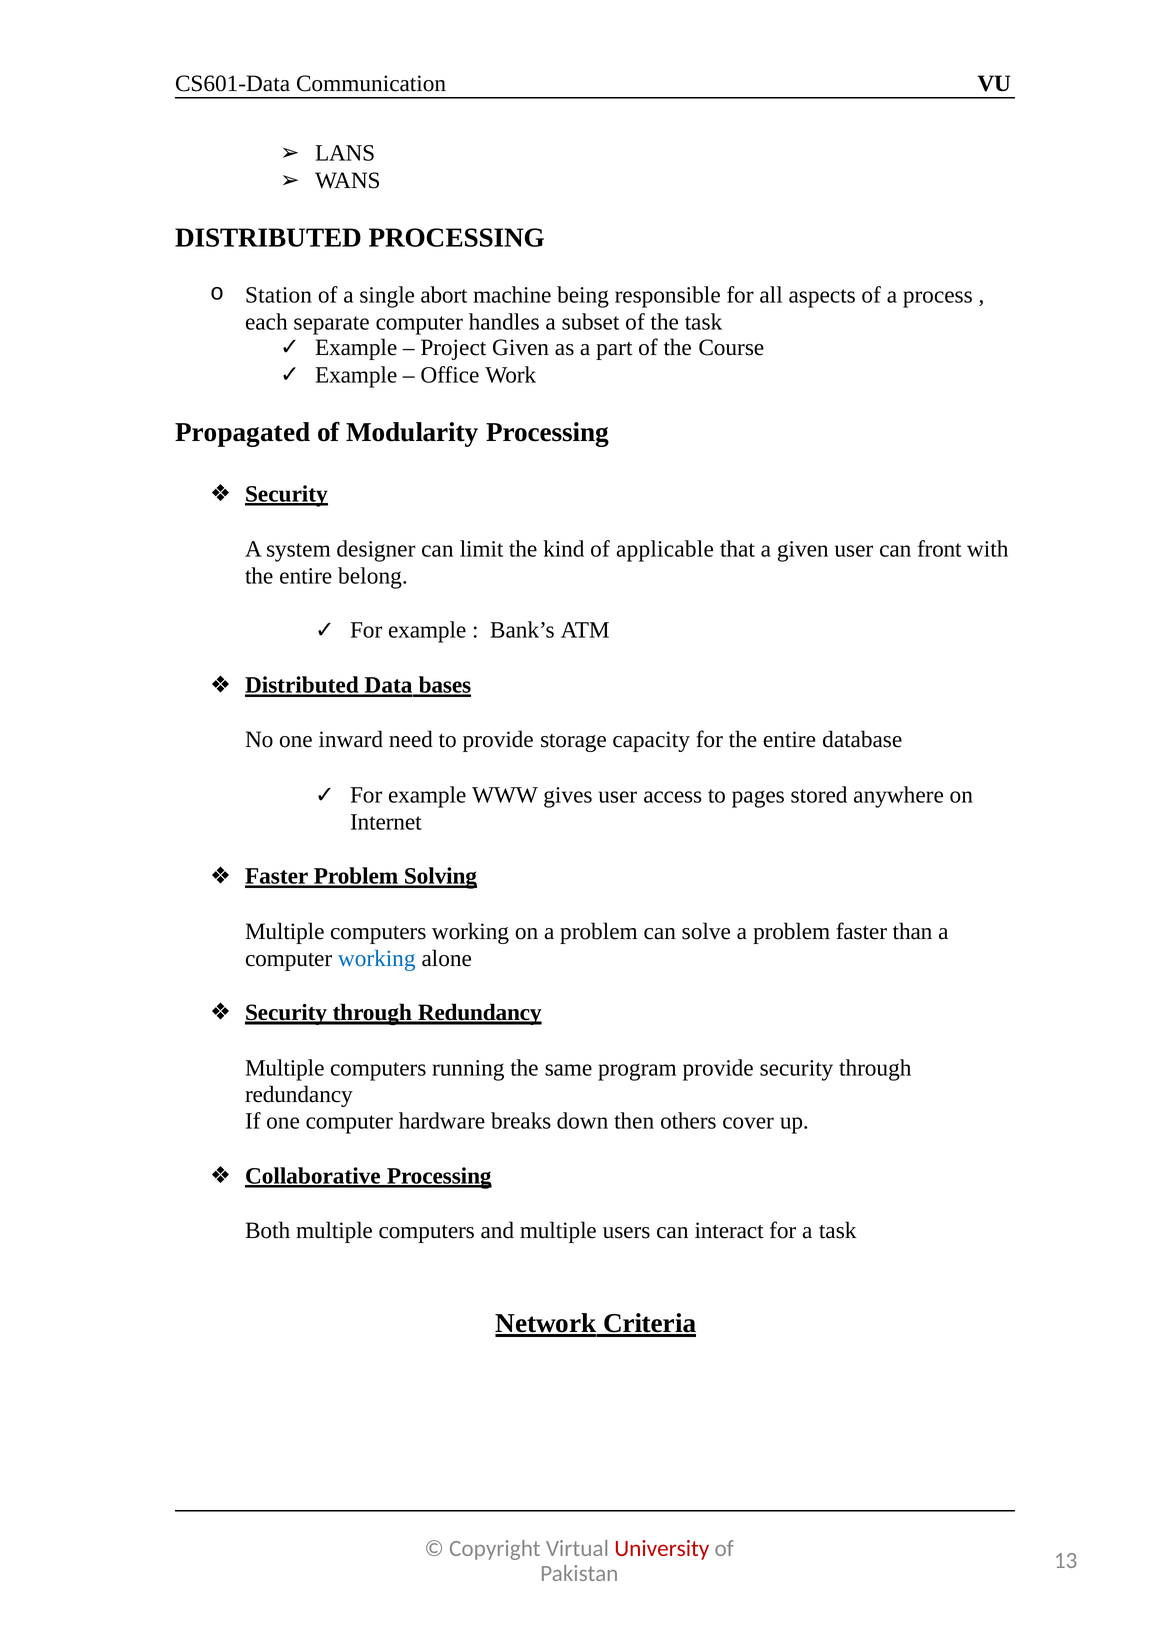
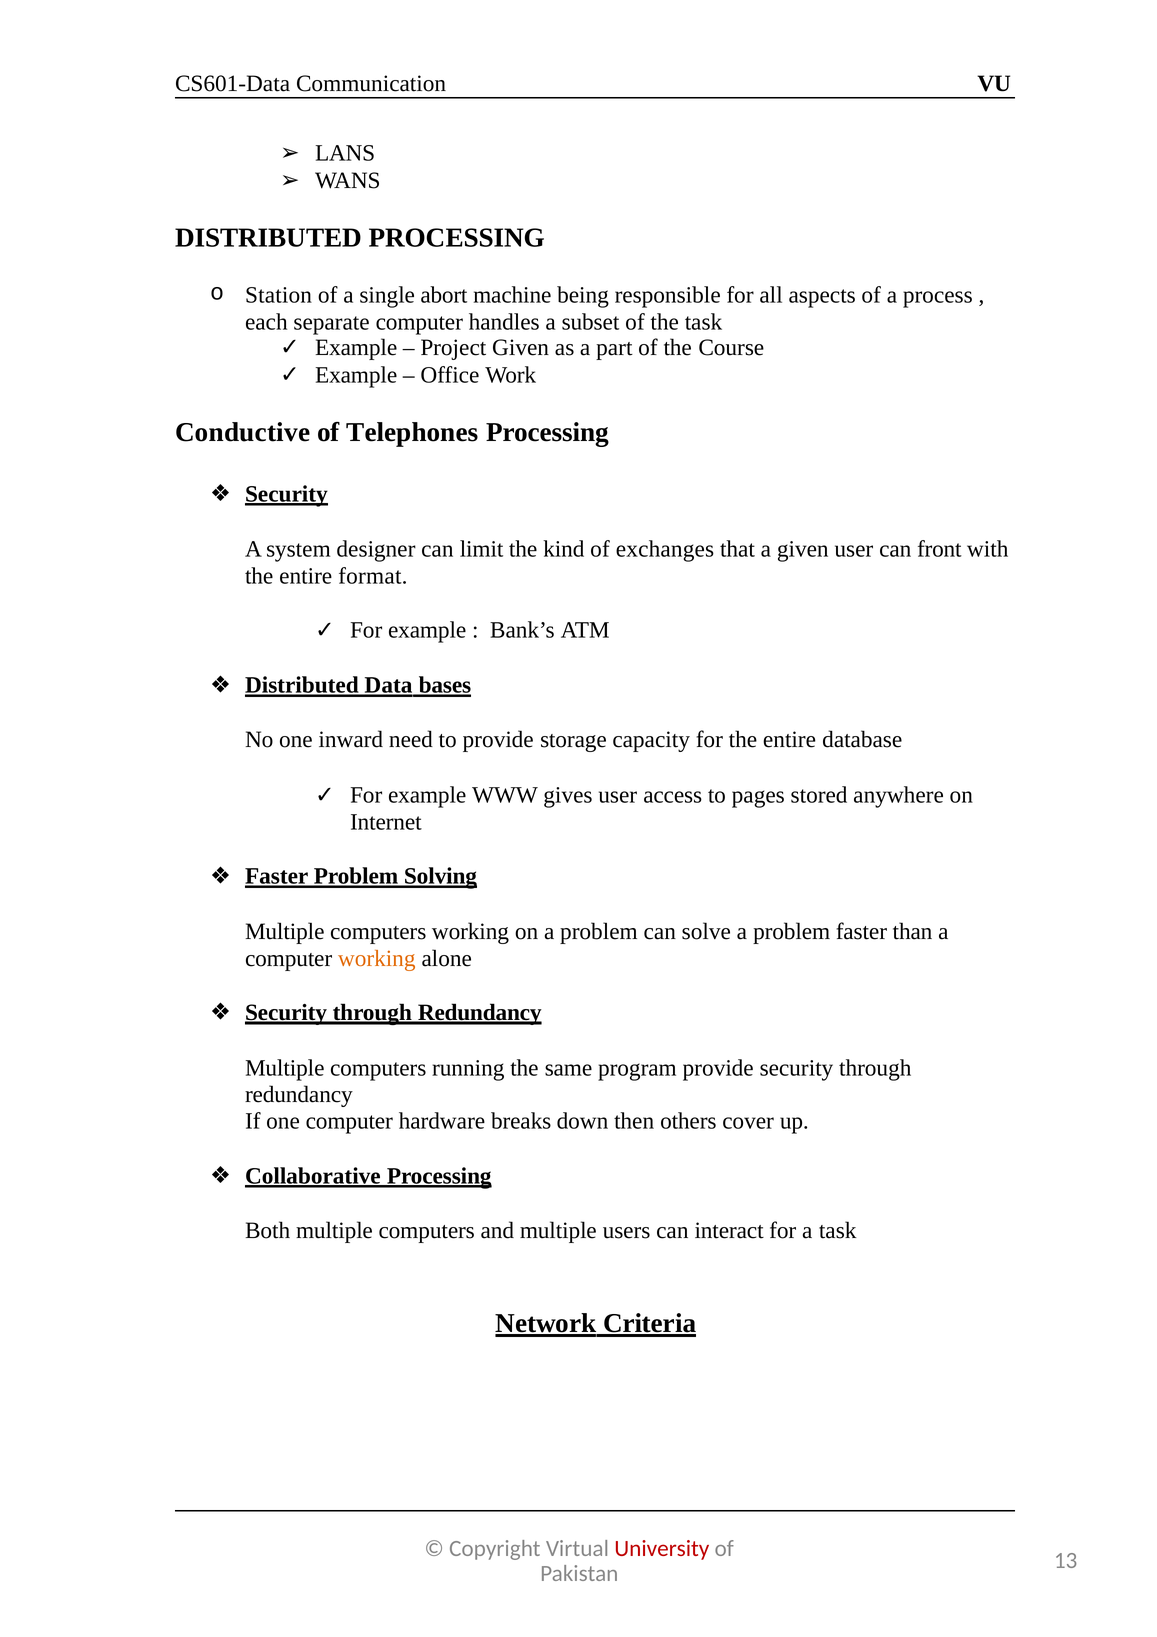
Propagated: Propagated -> Conductive
Modularity: Modularity -> Telephones
applicable: applicable -> exchanges
belong: belong -> format
working at (377, 959) colour: blue -> orange
